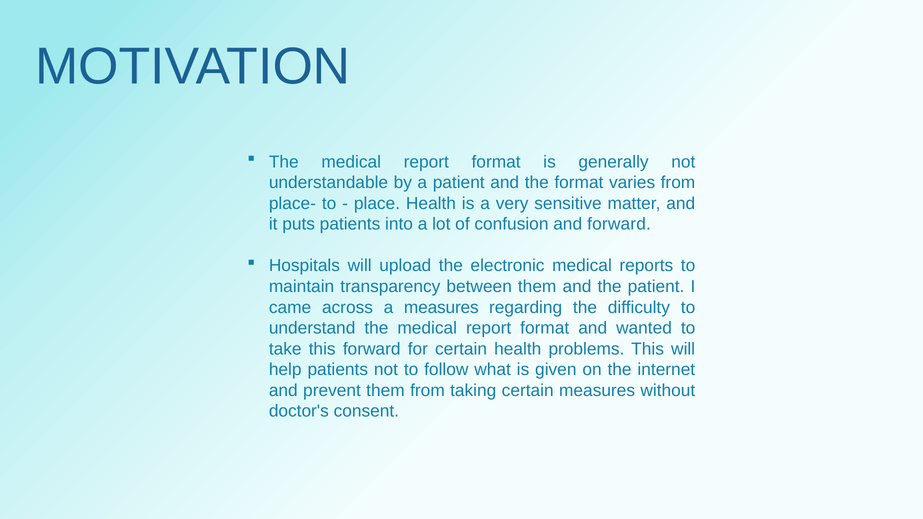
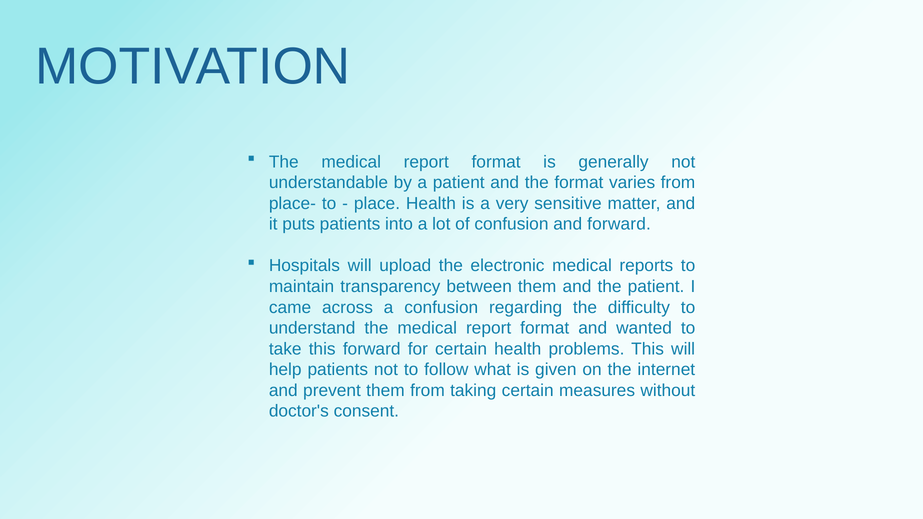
a measures: measures -> confusion
